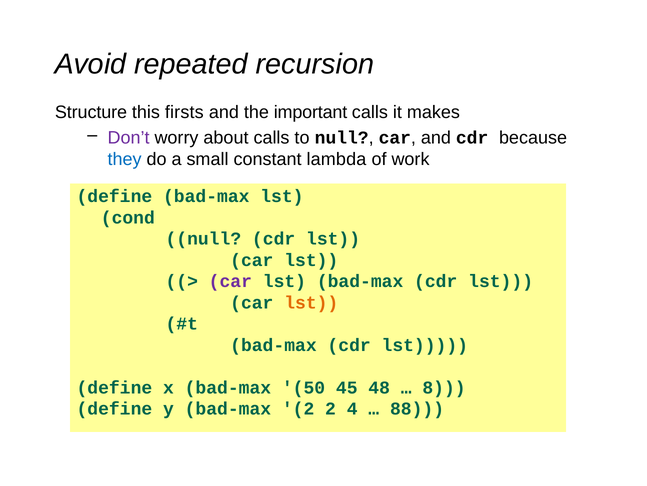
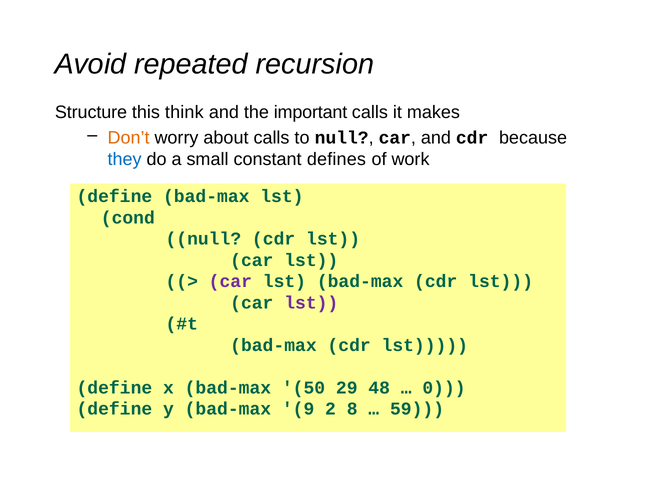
firsts: firsts -> think
Don’t colour: purple -> orange
lambda: lambda -> defines
lst at (311, 302) colour: orange -> purple
45: 45 -> 29
8: 8 -> 0
bad-max 2: 2 -> 9
4: 4 -> 8
88: 88 -> 59
